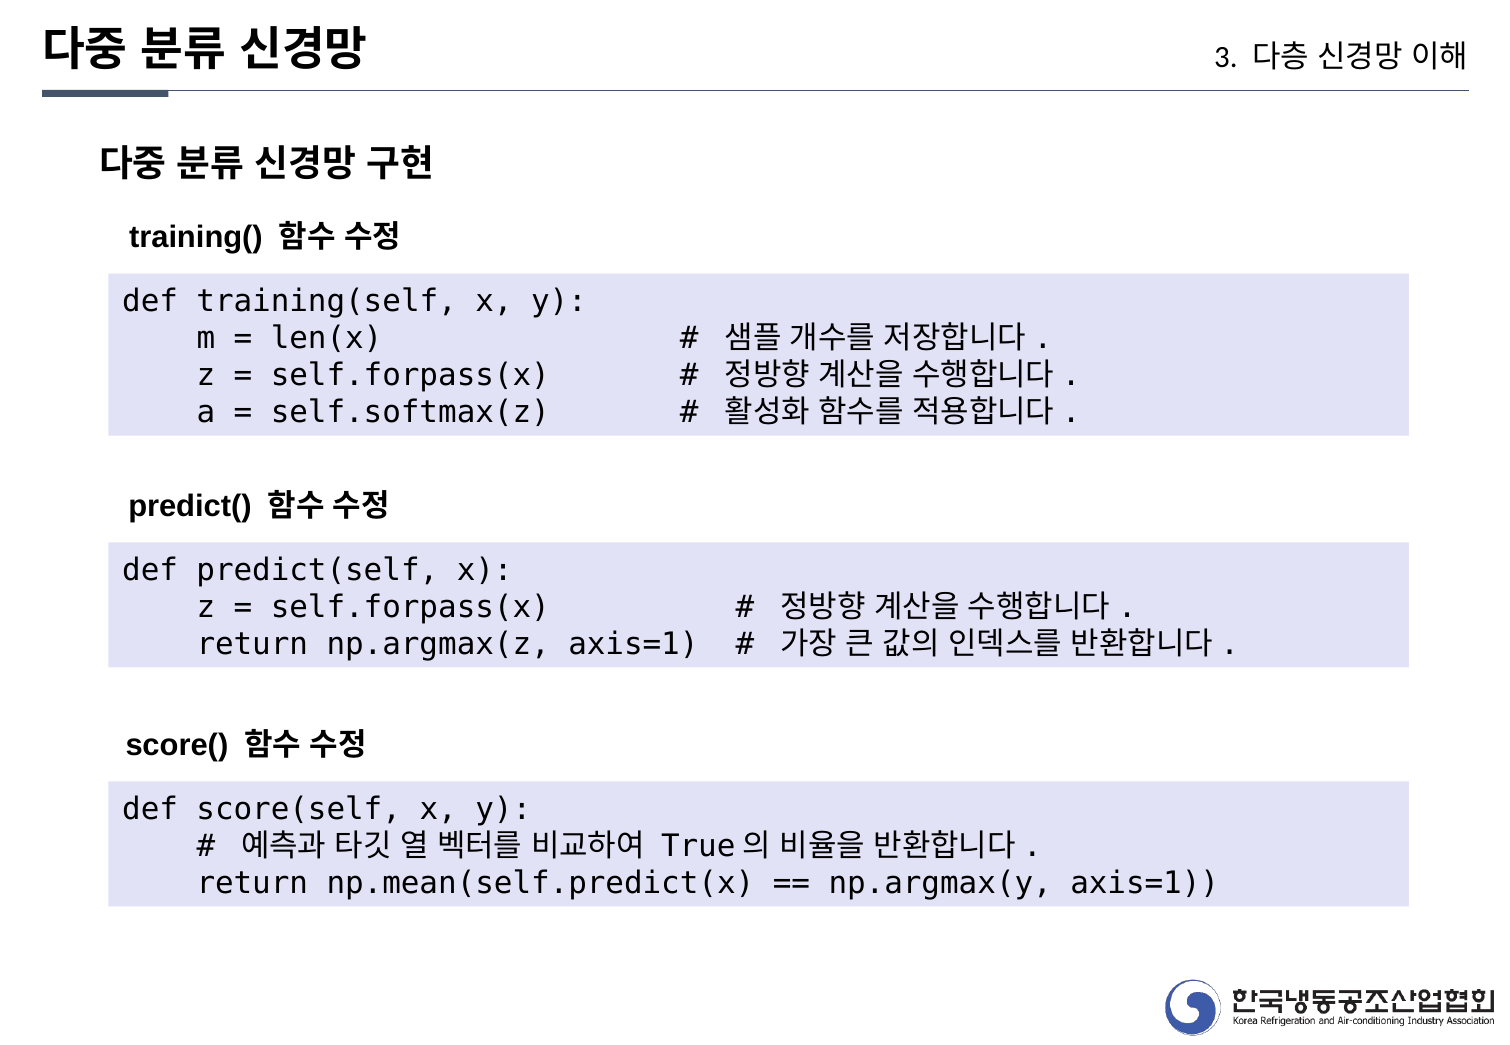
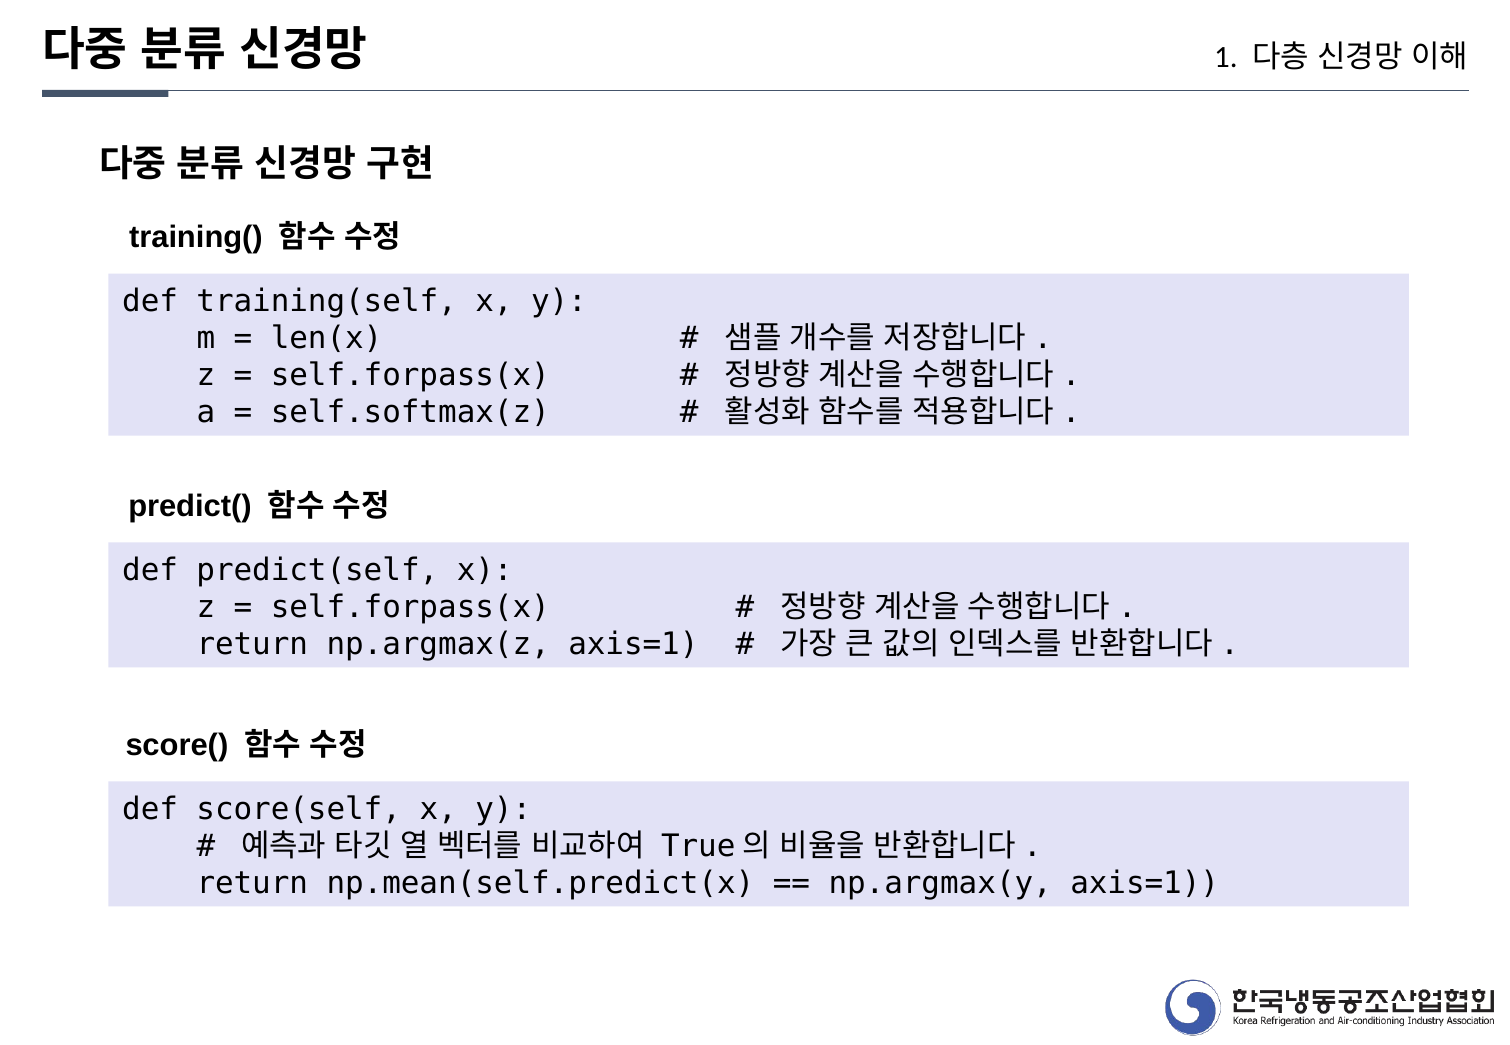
3: 3 -> 1
